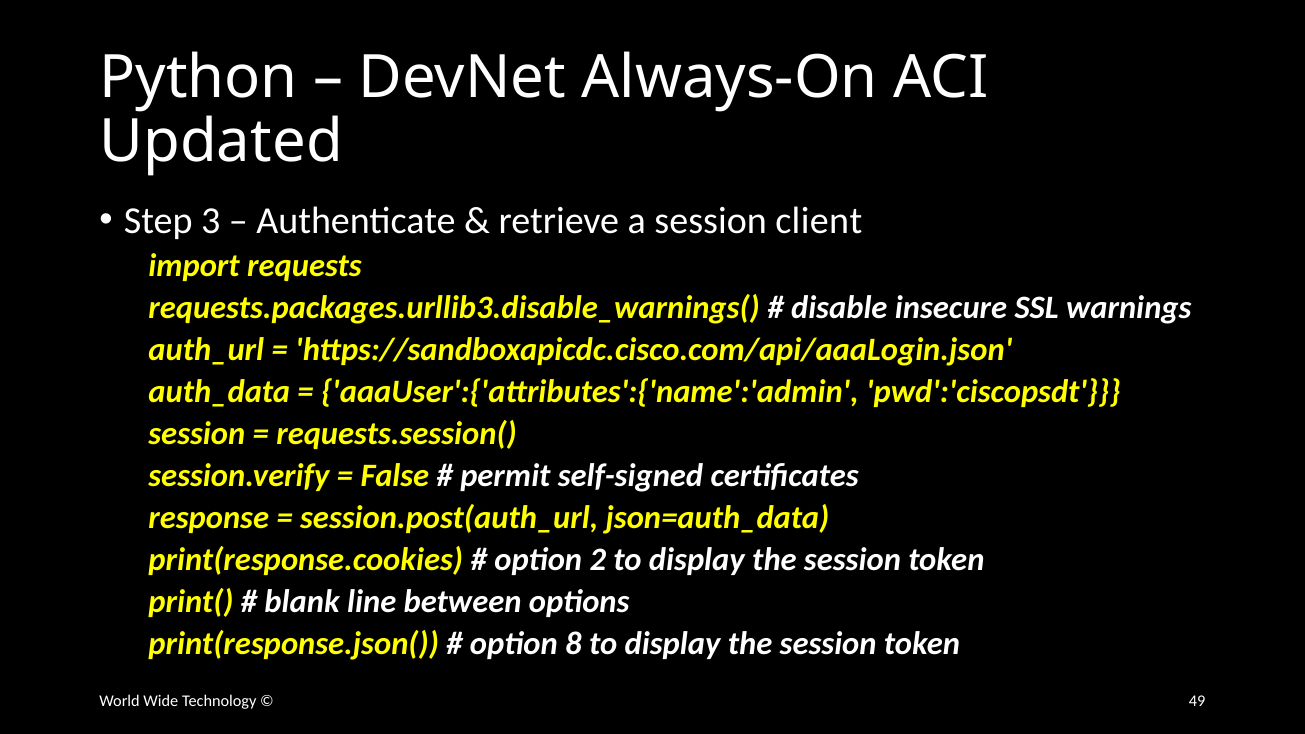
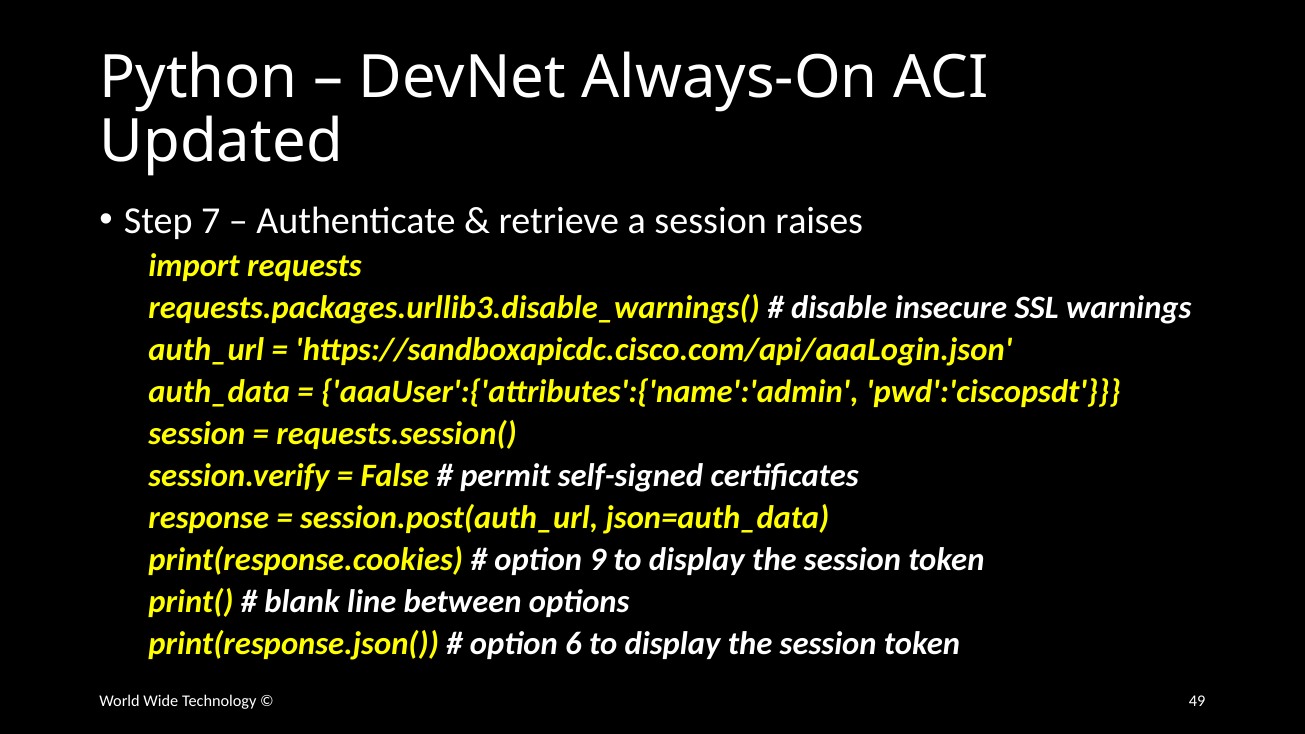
3: 3 -> 7
client: client -> raises
2: 2 -> 9
8: 8 -> 6
